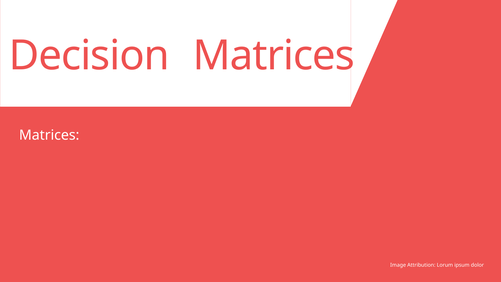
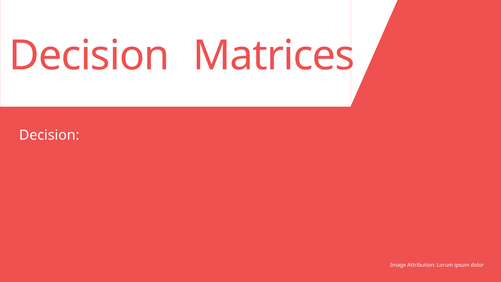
Matrices at (49, 135): Matrices -> Decision
